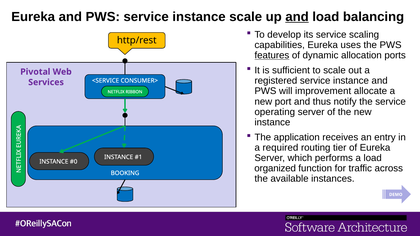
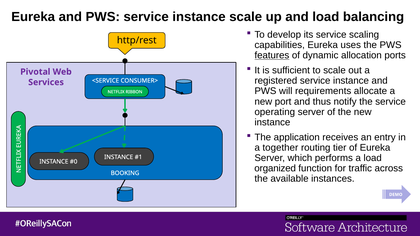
and at (297, 17) underline: present -> none
improvement: improvement -> requirements
required: required -> together
